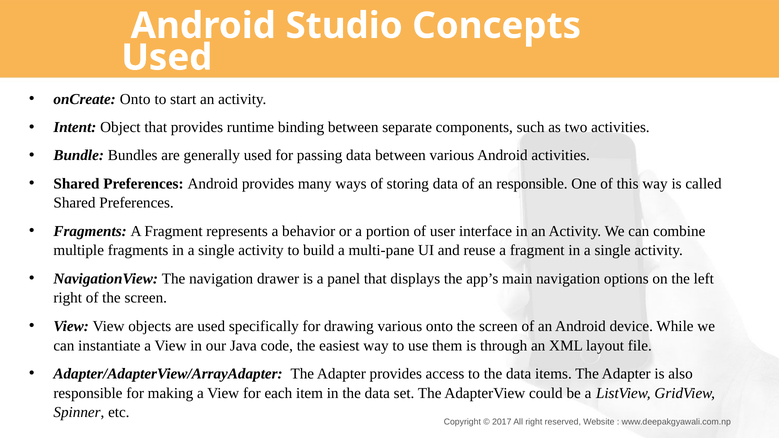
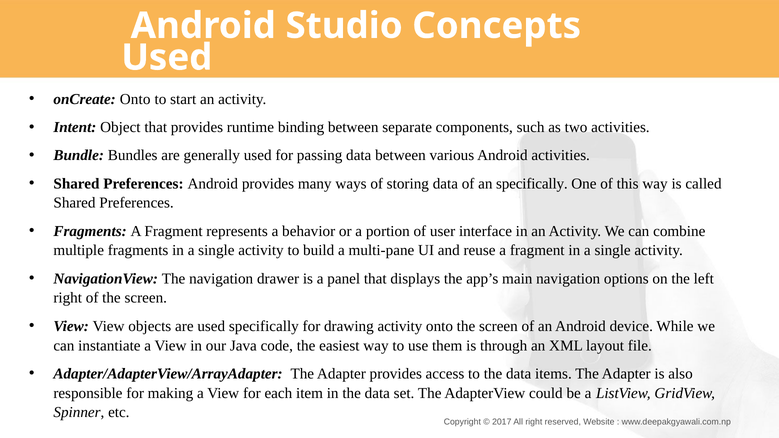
an responsible: responsible -> specifically
drawing various: various -> activity
